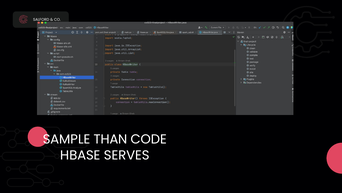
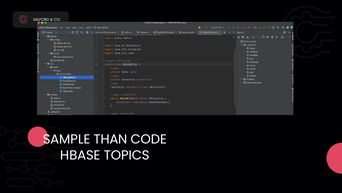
SERVES: SERVES -> TOPICS
